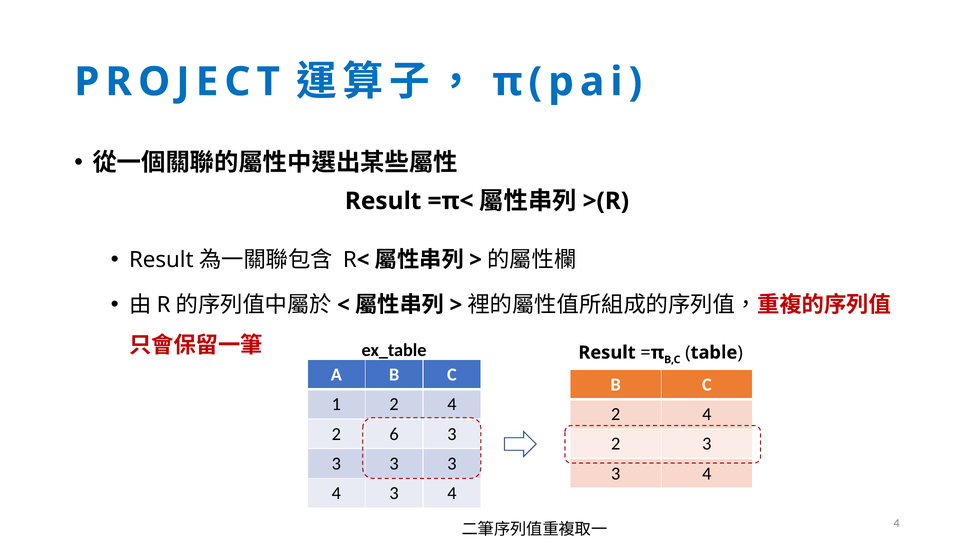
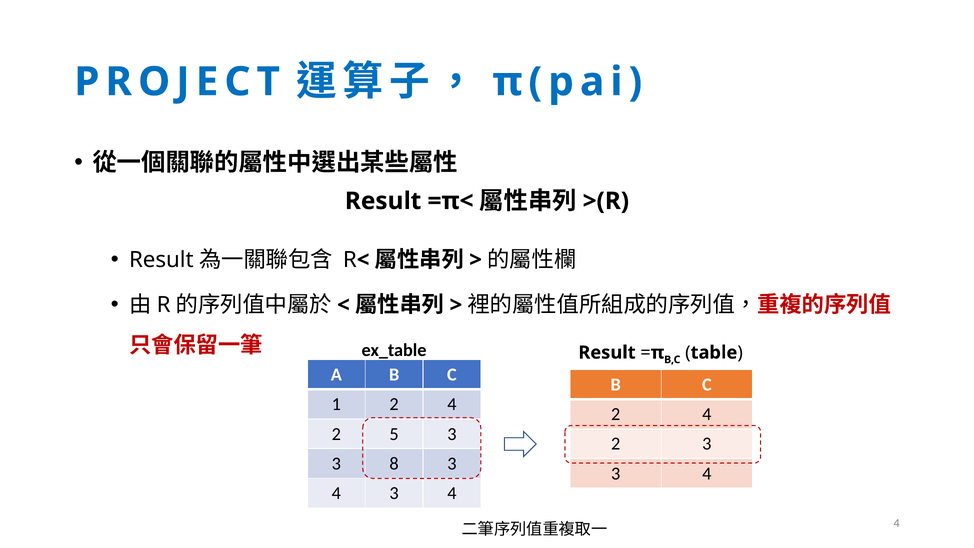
6: 6 -> 5
3 at (394, 464): 3 -> 8
